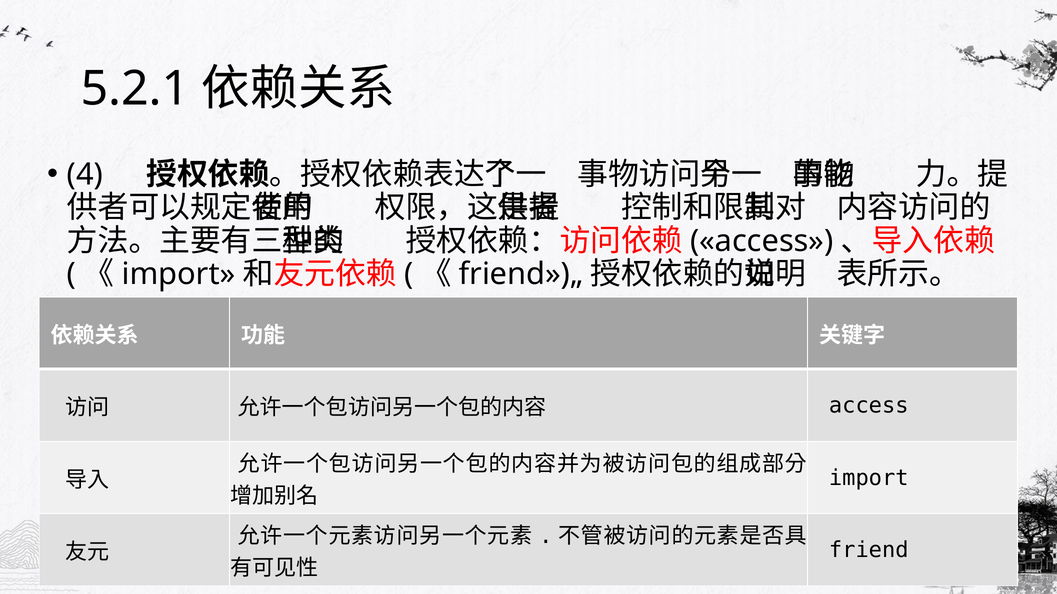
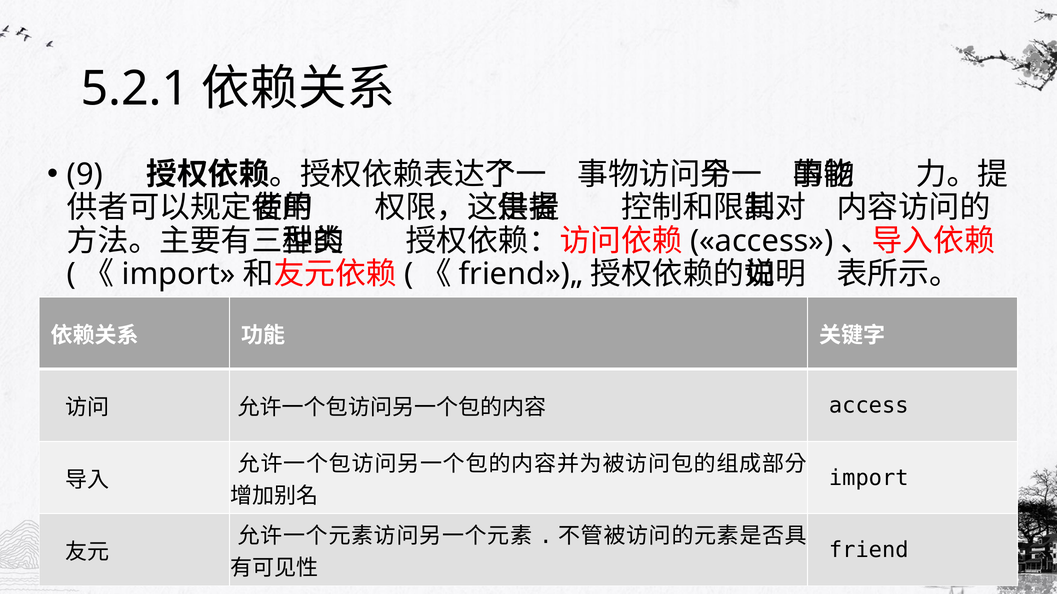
4: 4 -> 9
